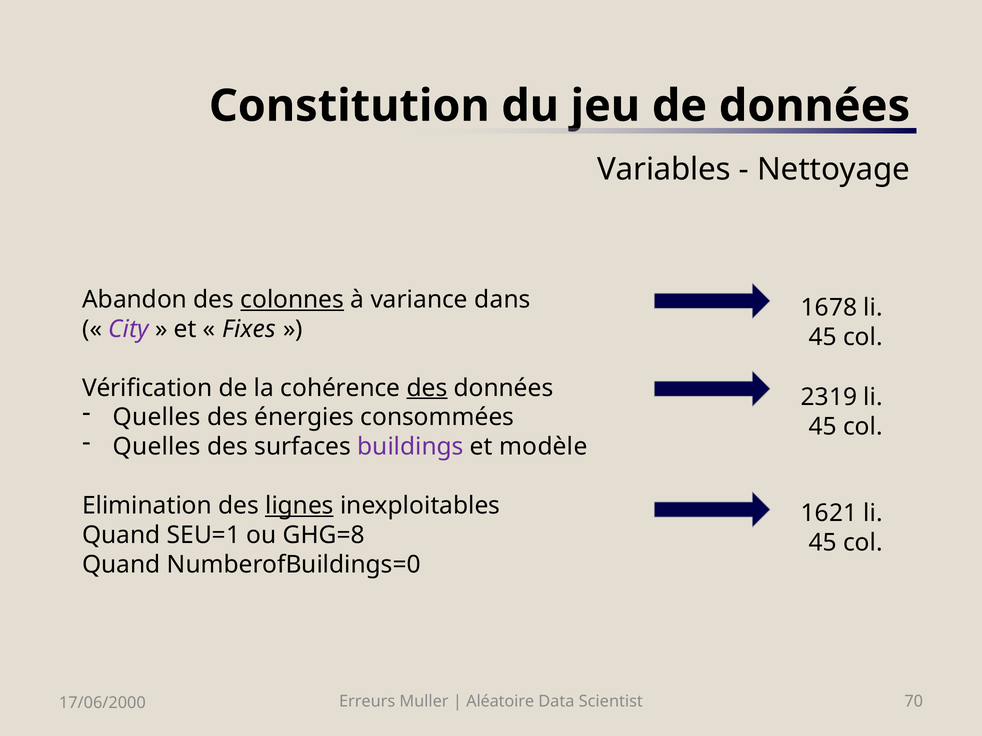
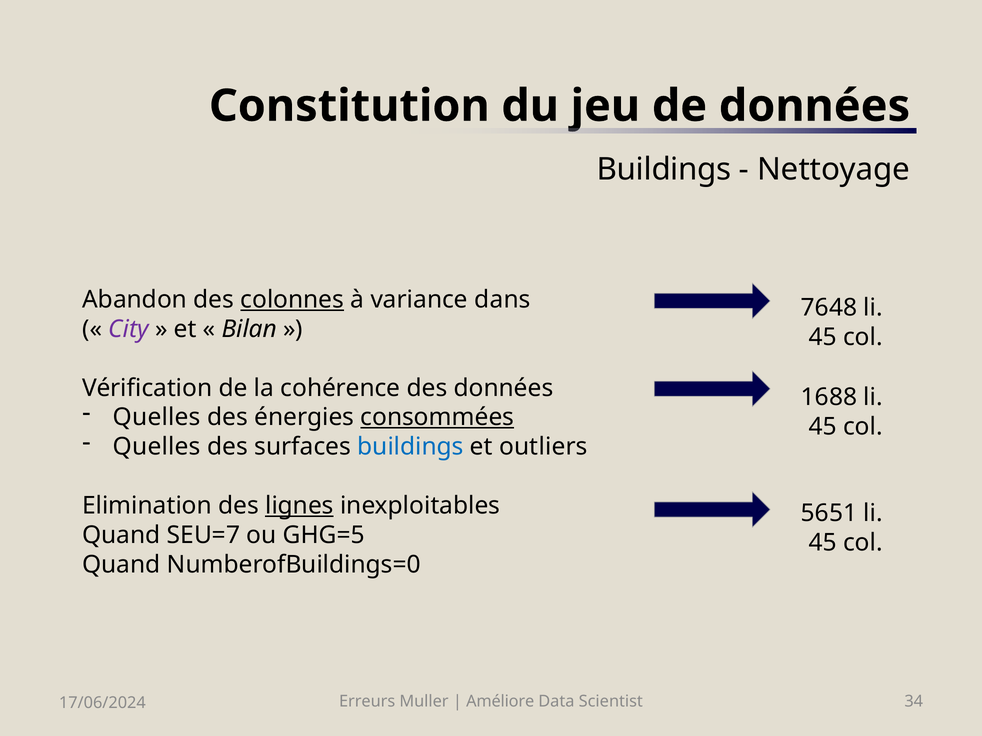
Variables at (664, 170): Variables -> Buildings
1678: 1678 -> 7648
Fixes: Fixes -> Bilan
des at (427, 388) underline: present -> none
2319: 2319 -> 1688
consommées underline: none -> present
buildings at (410, 447) colour: purple -> blue
modèle: modèle -> outliers
1621: 1621 -> 5651
SEU=1: SEU=1 -> SEU=7
GHG=8: GHG=8 -> GHG=5
Aléatoire: Aléatoire -> Améliore
70: 70 -> 34
17/06/2000: 17/06/2000 -> 17/06/2024
